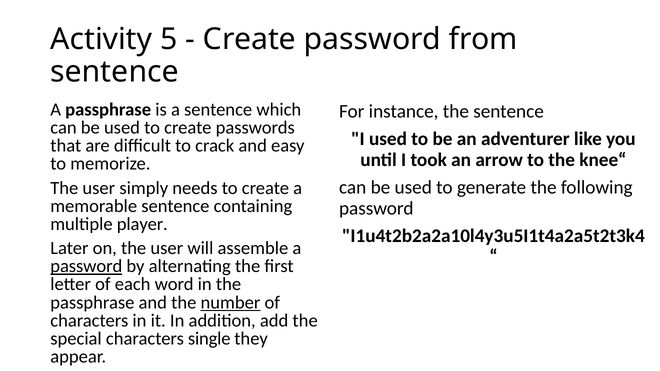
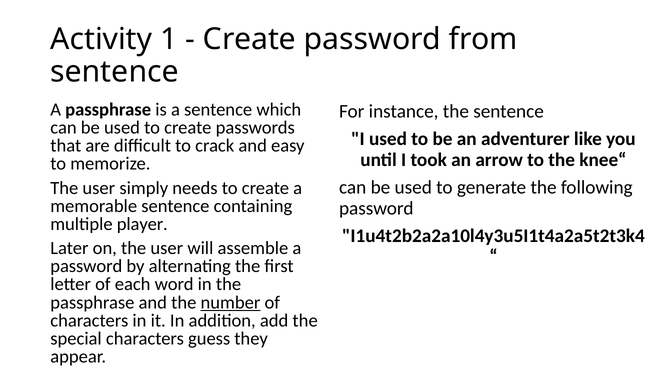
5: 5 -> 1
password at (86, 266) underline: present -> none
single: single -> guess
